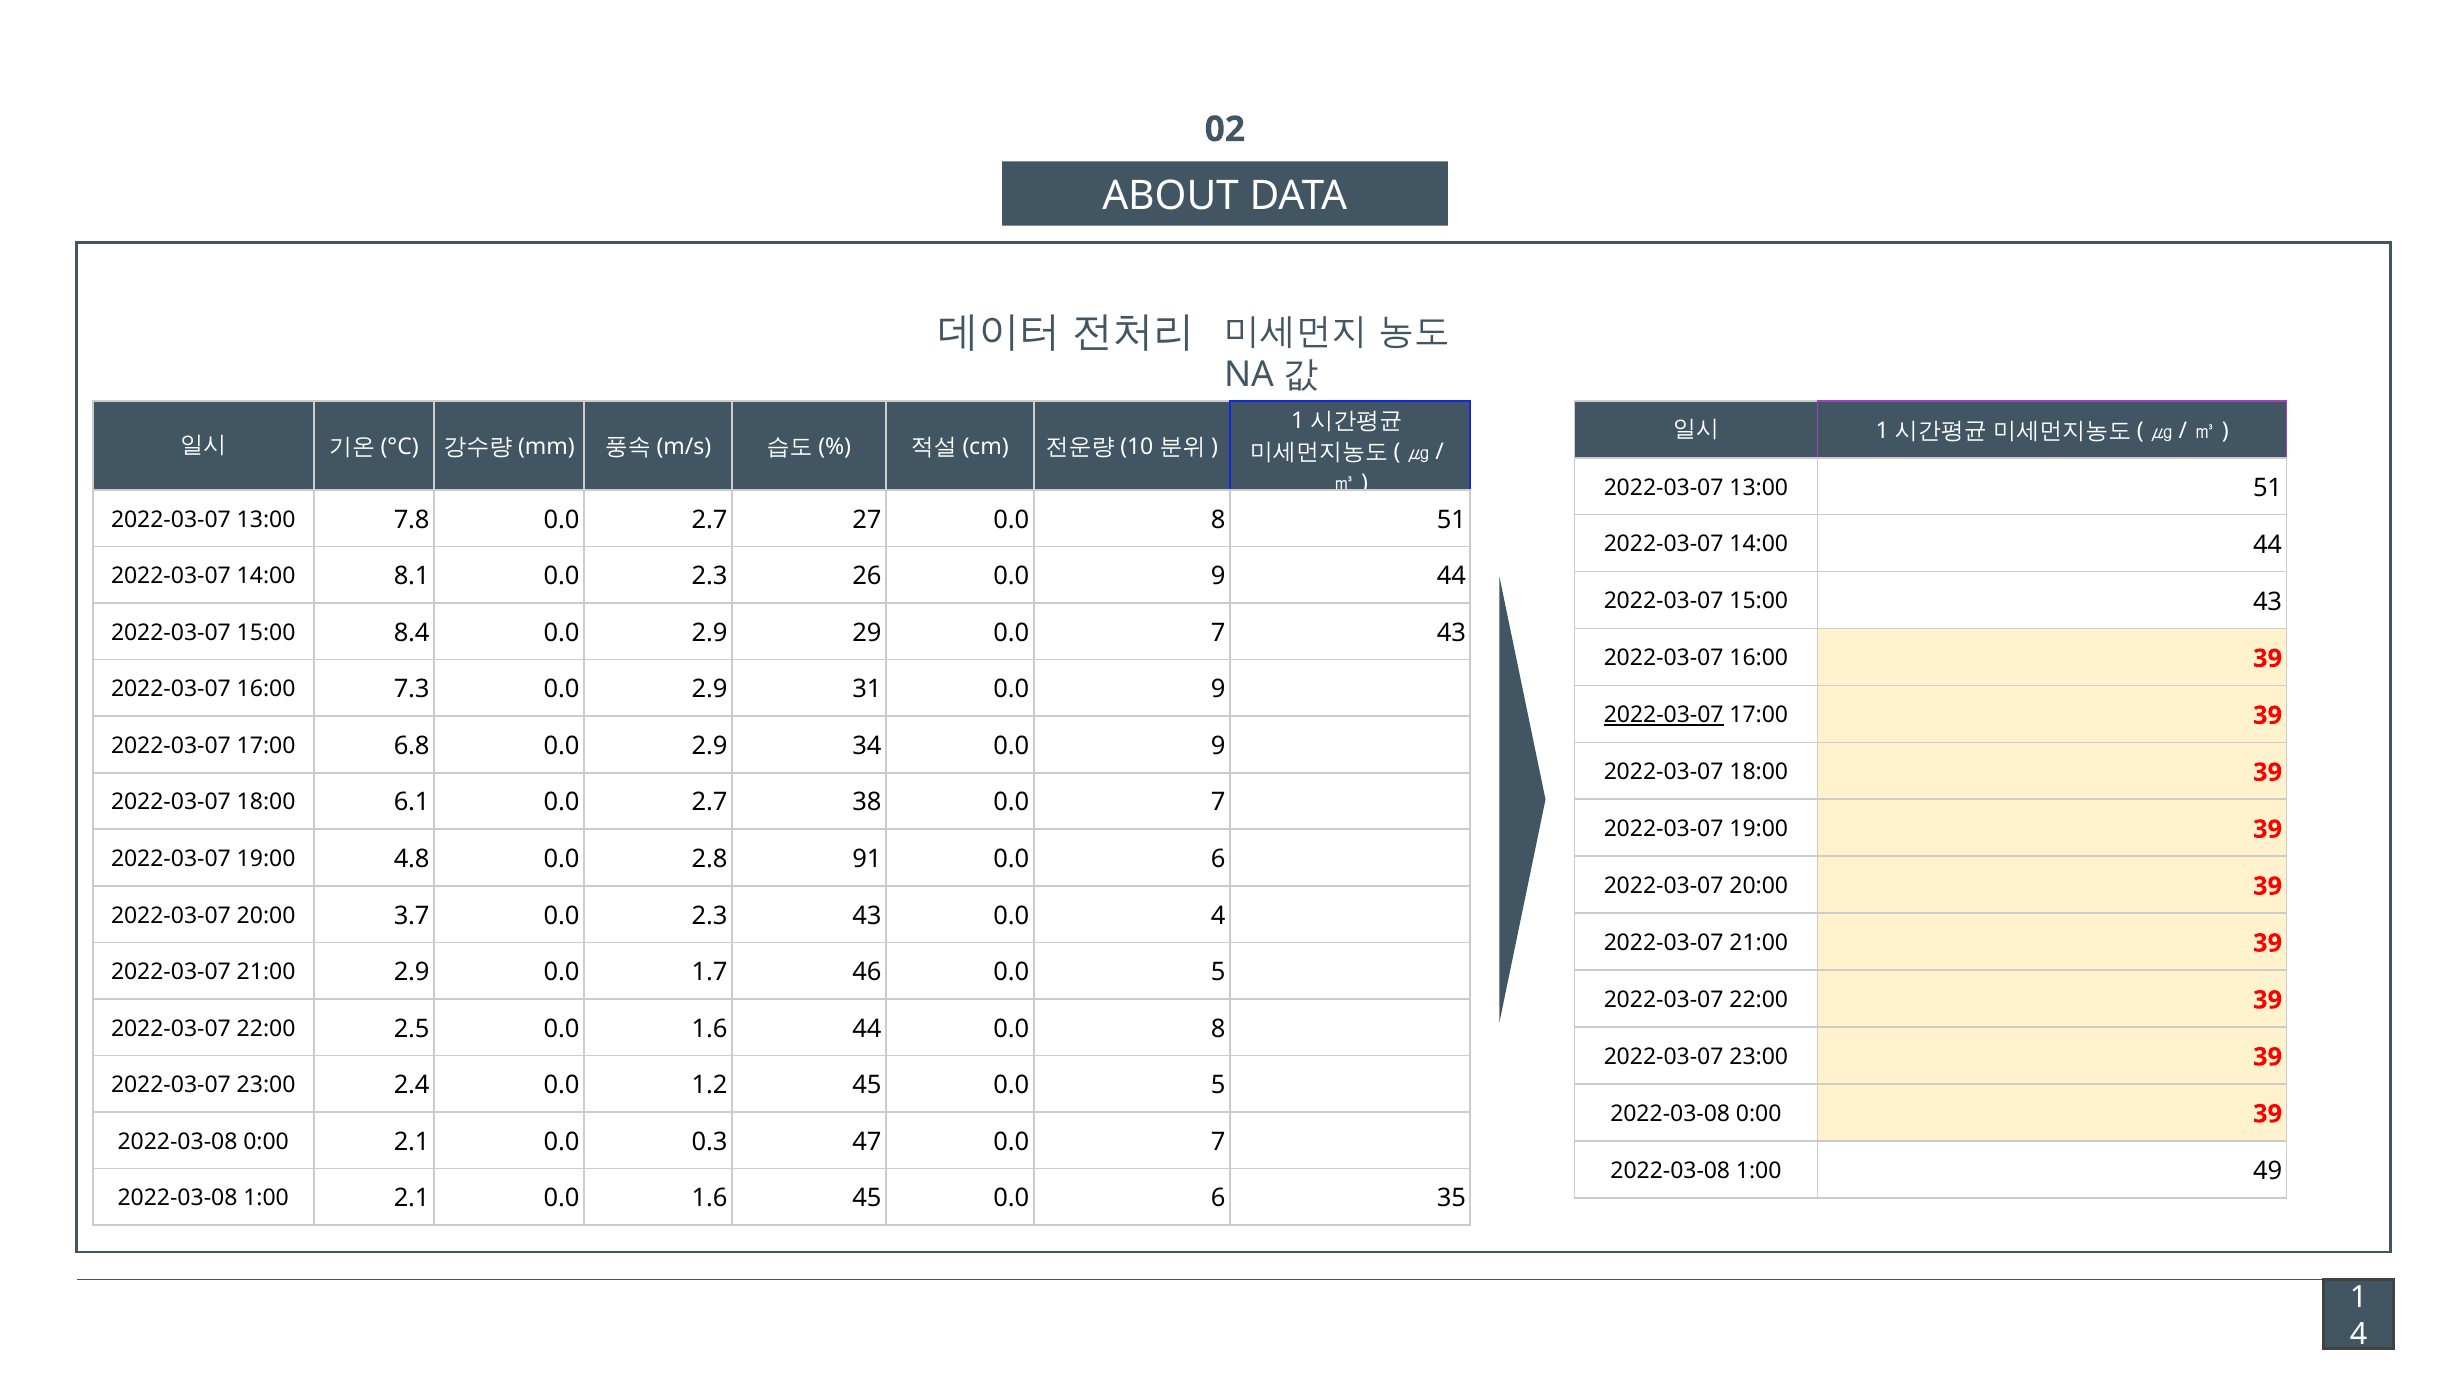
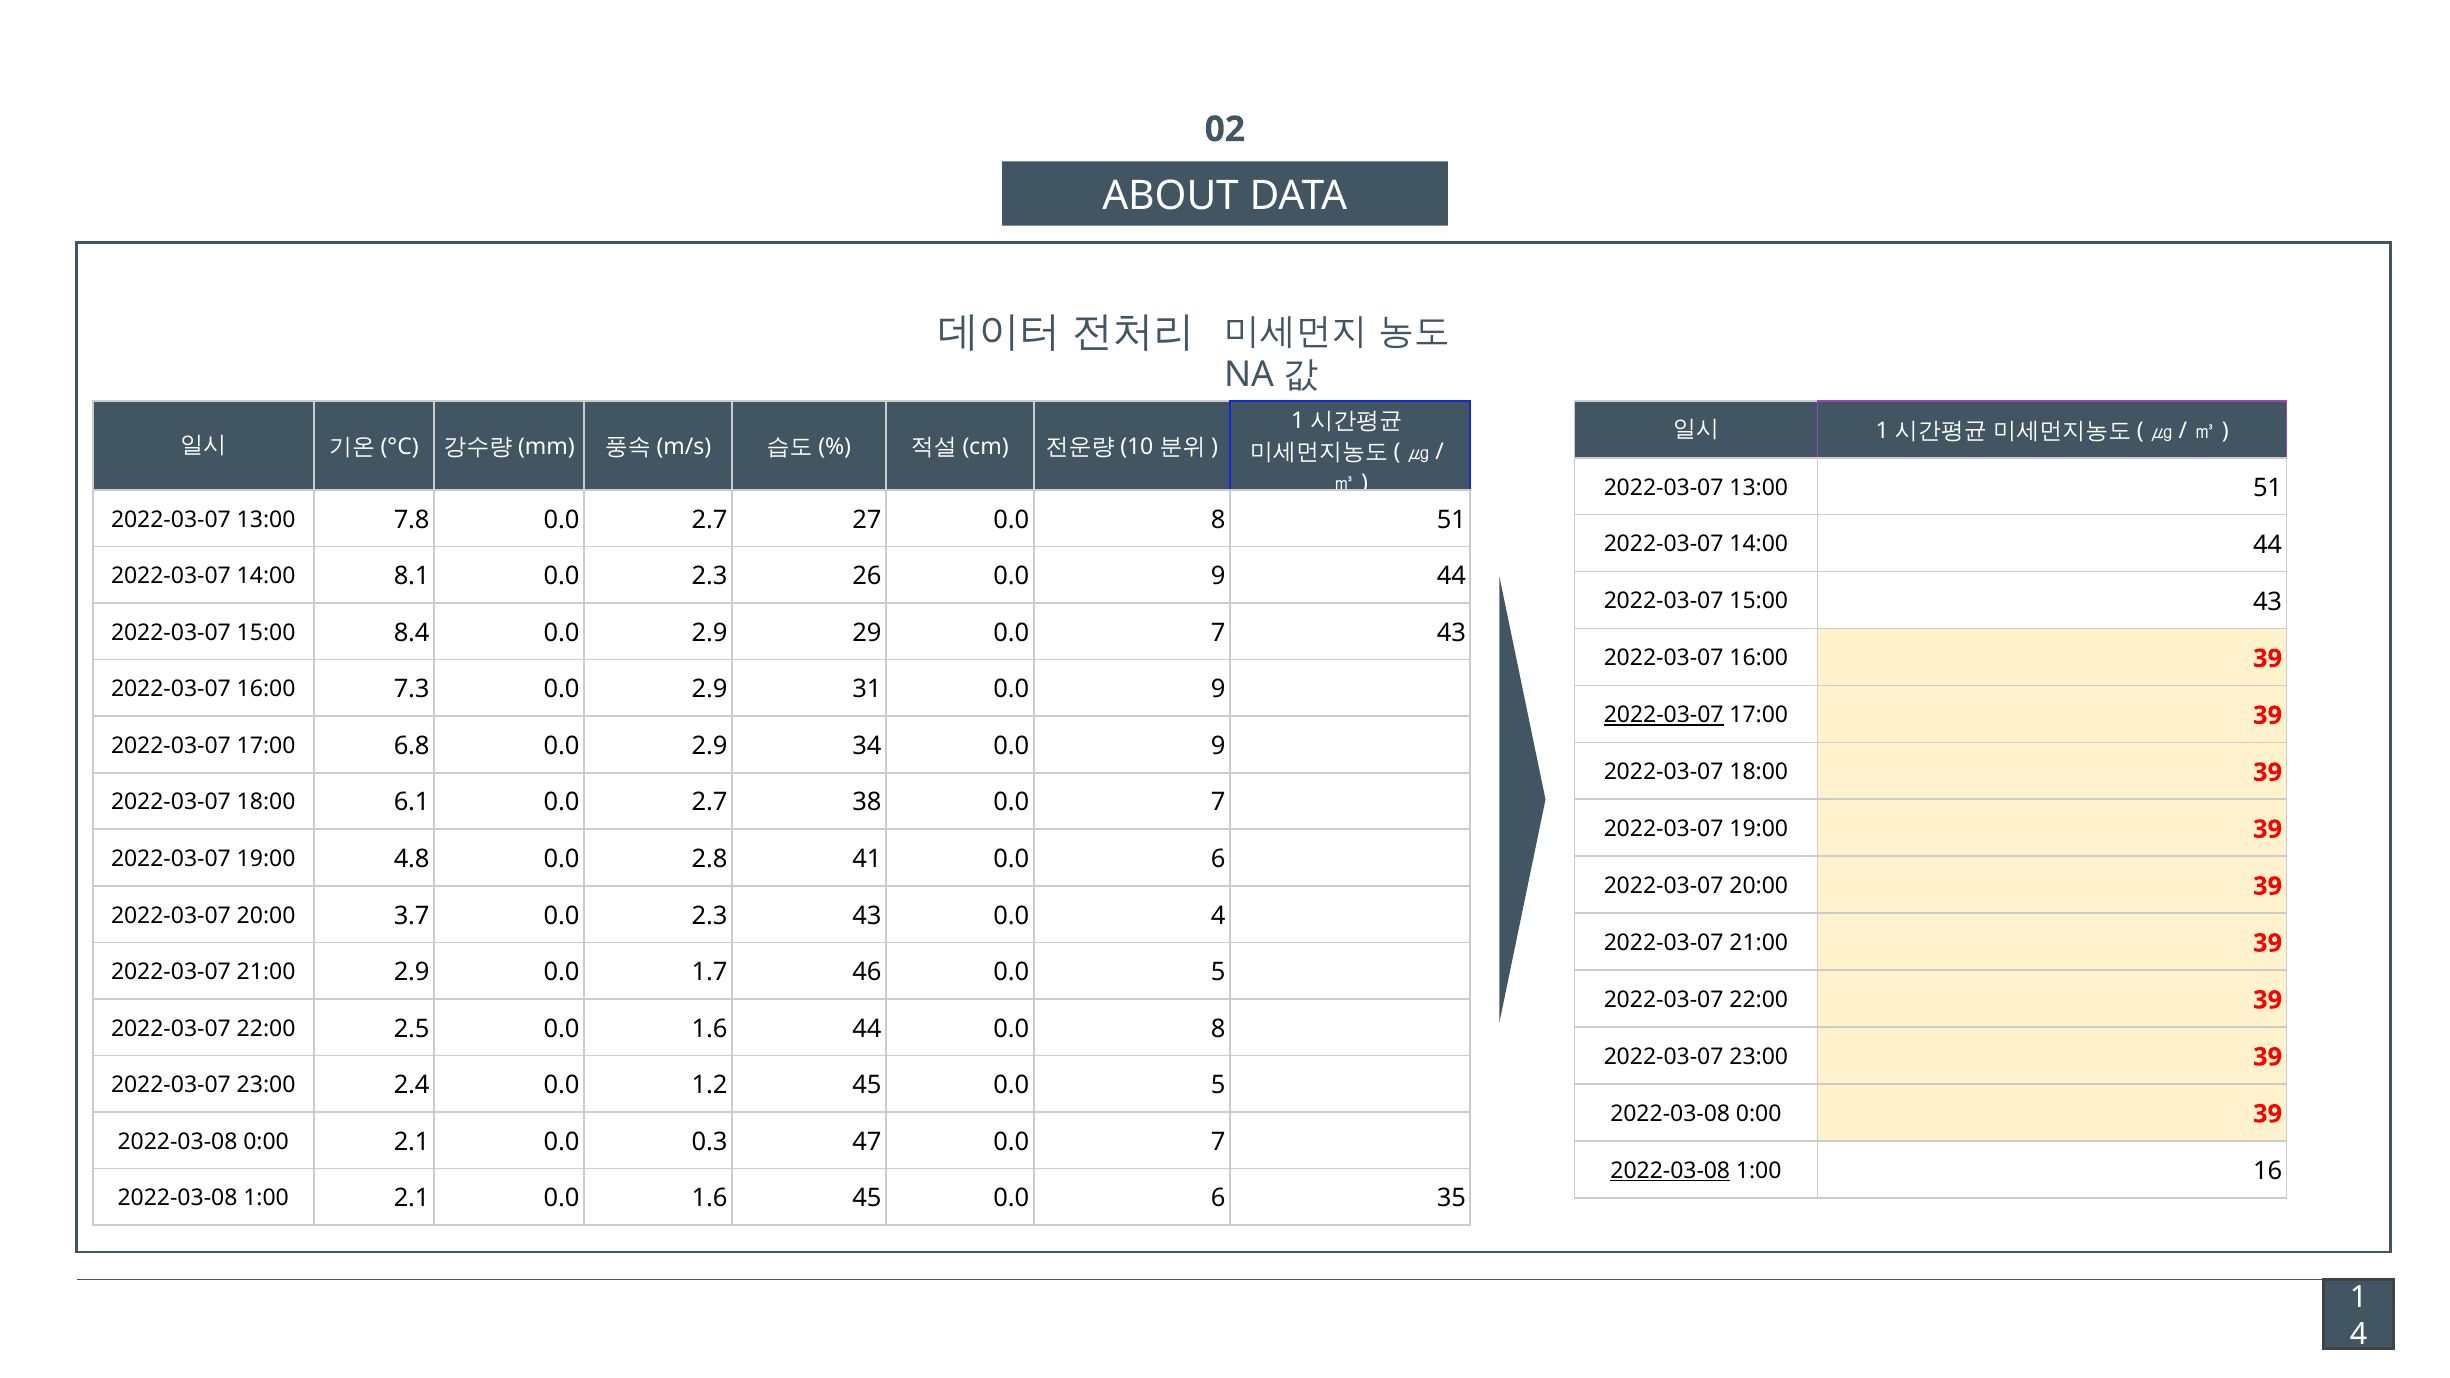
91: 91 -> 41
2022-03-08 at (1670, 1171) underline: none -> present
49: 49 -> 16
